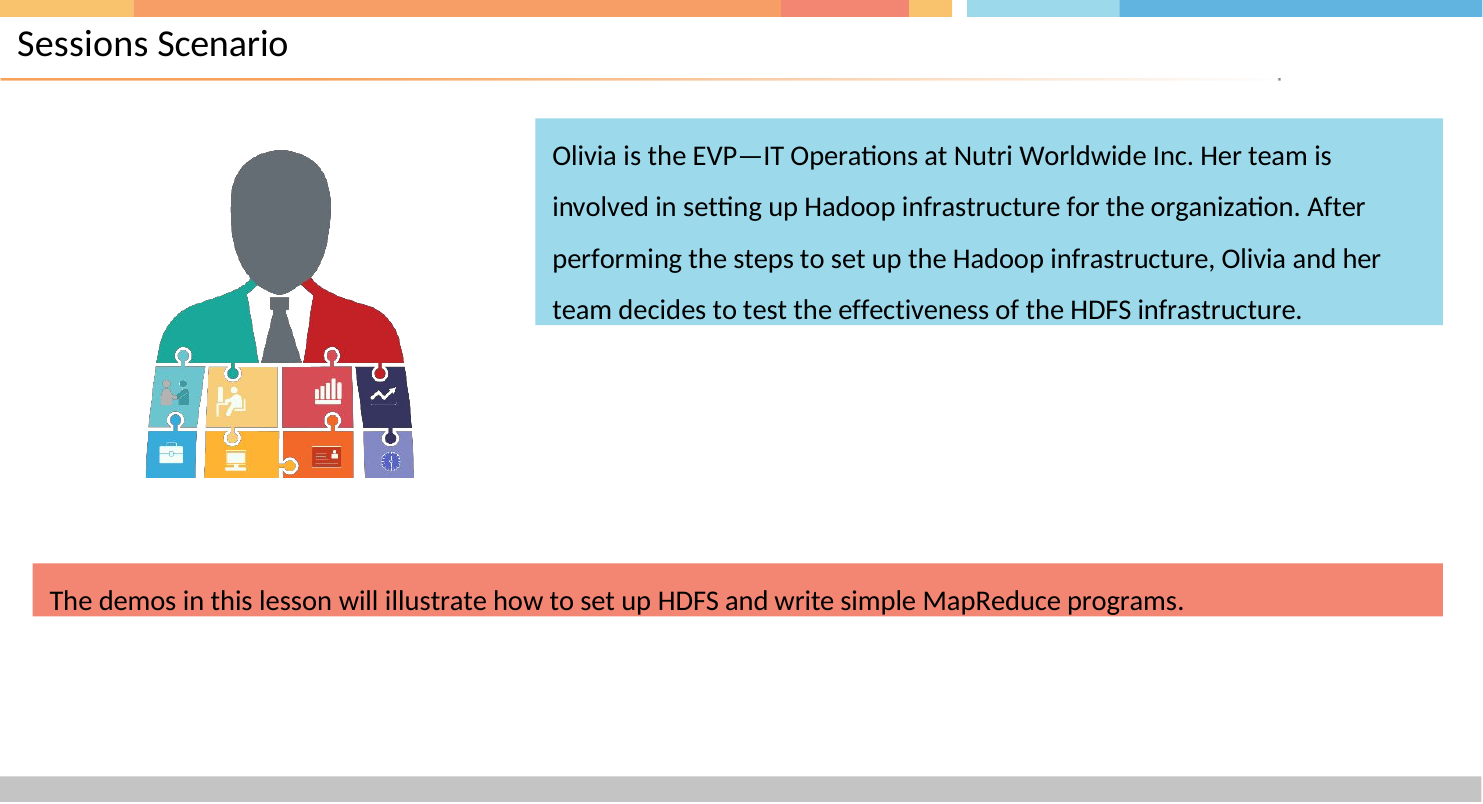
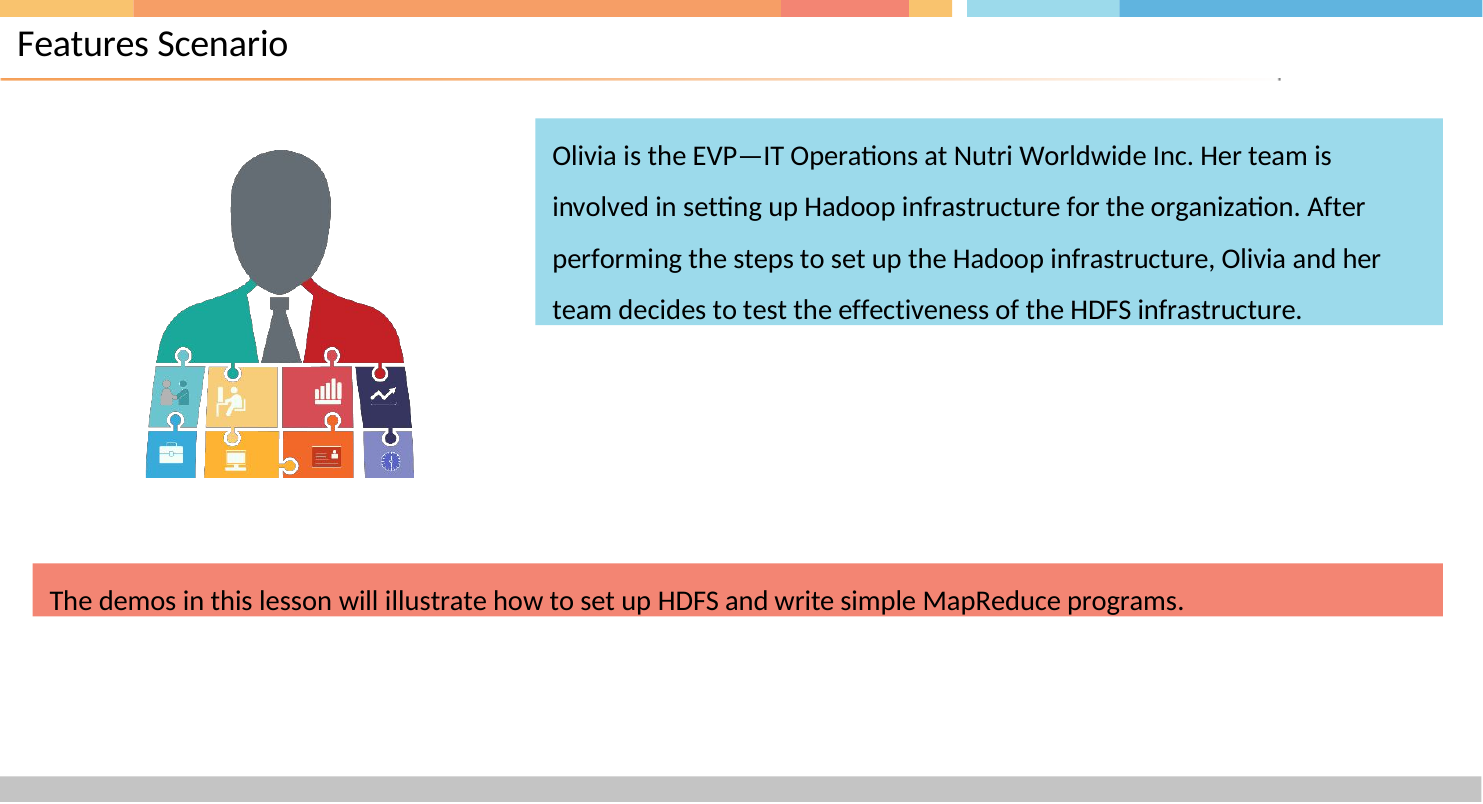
Sessions: Sessions -> Features
